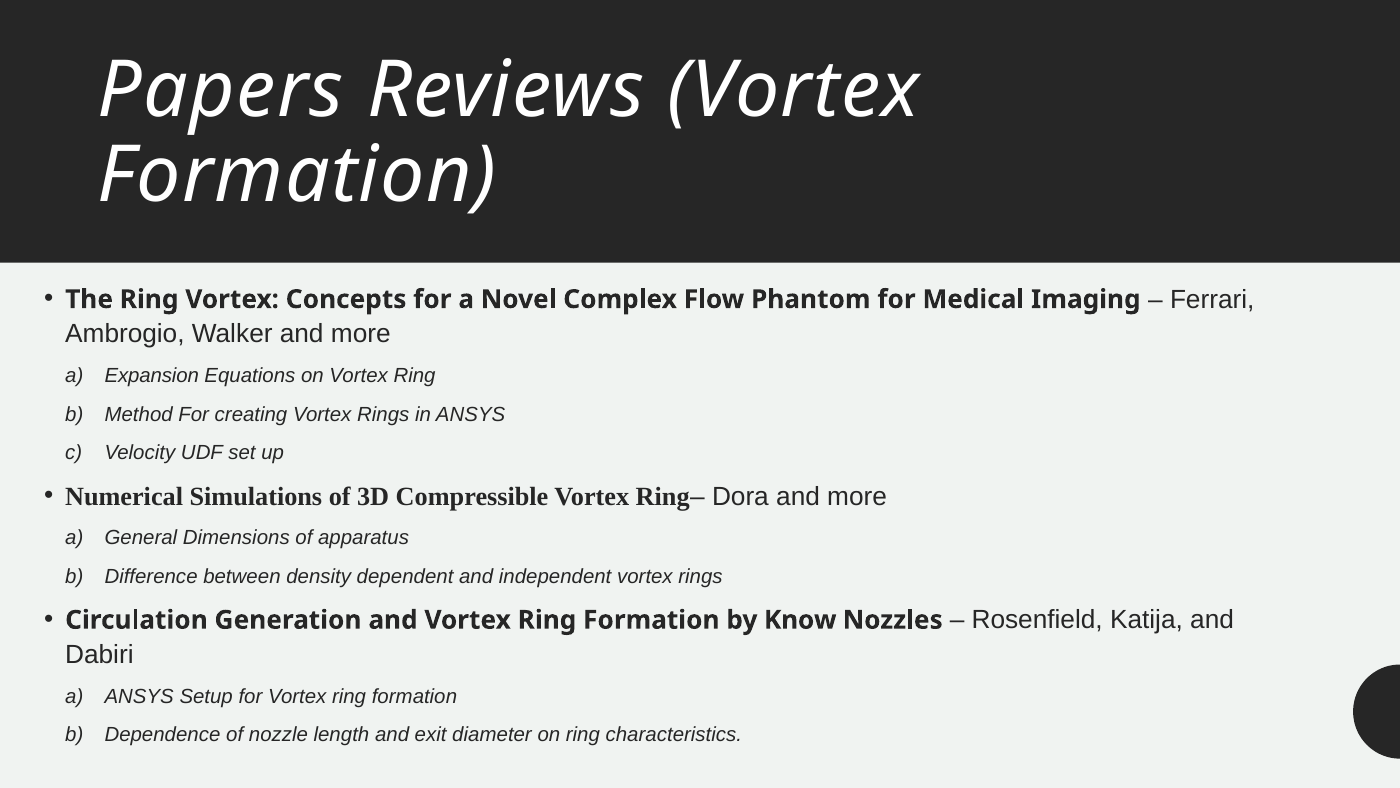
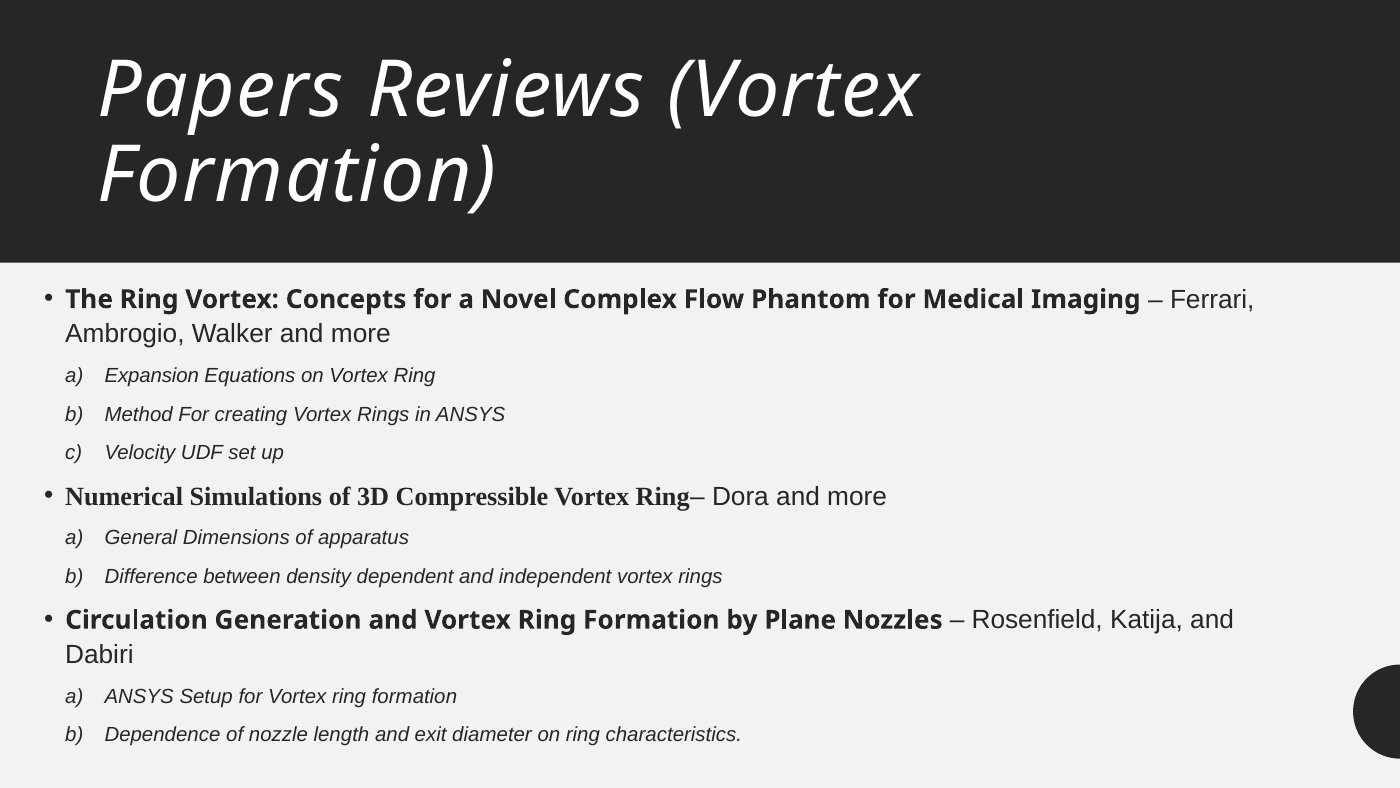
Know: Know -> Plane
